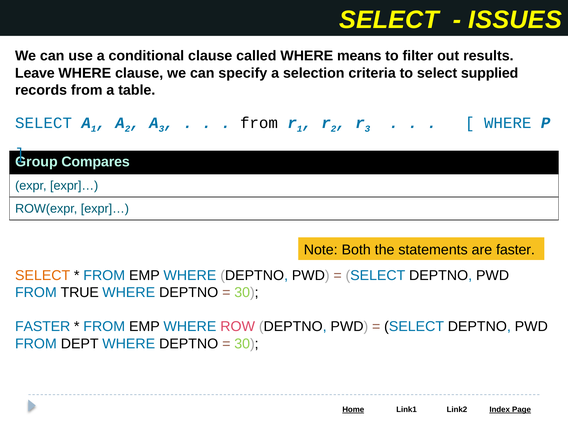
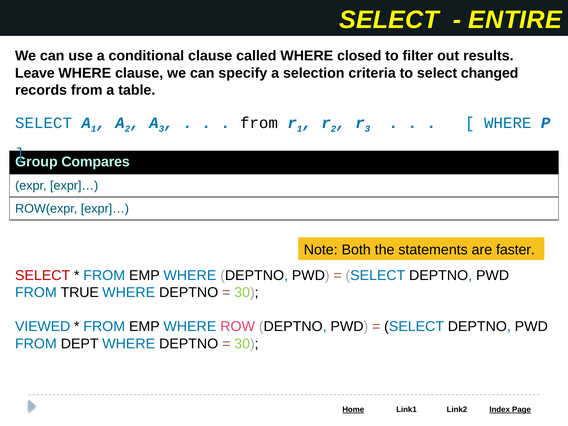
ISSUES: ISSUES -> ENTIRE
means: means -> closed
supplied: supplied -> changed
SELECT at (43, 276) colour: orange -> red
FASTER at (43, 327): FASTER -> VIEWED
